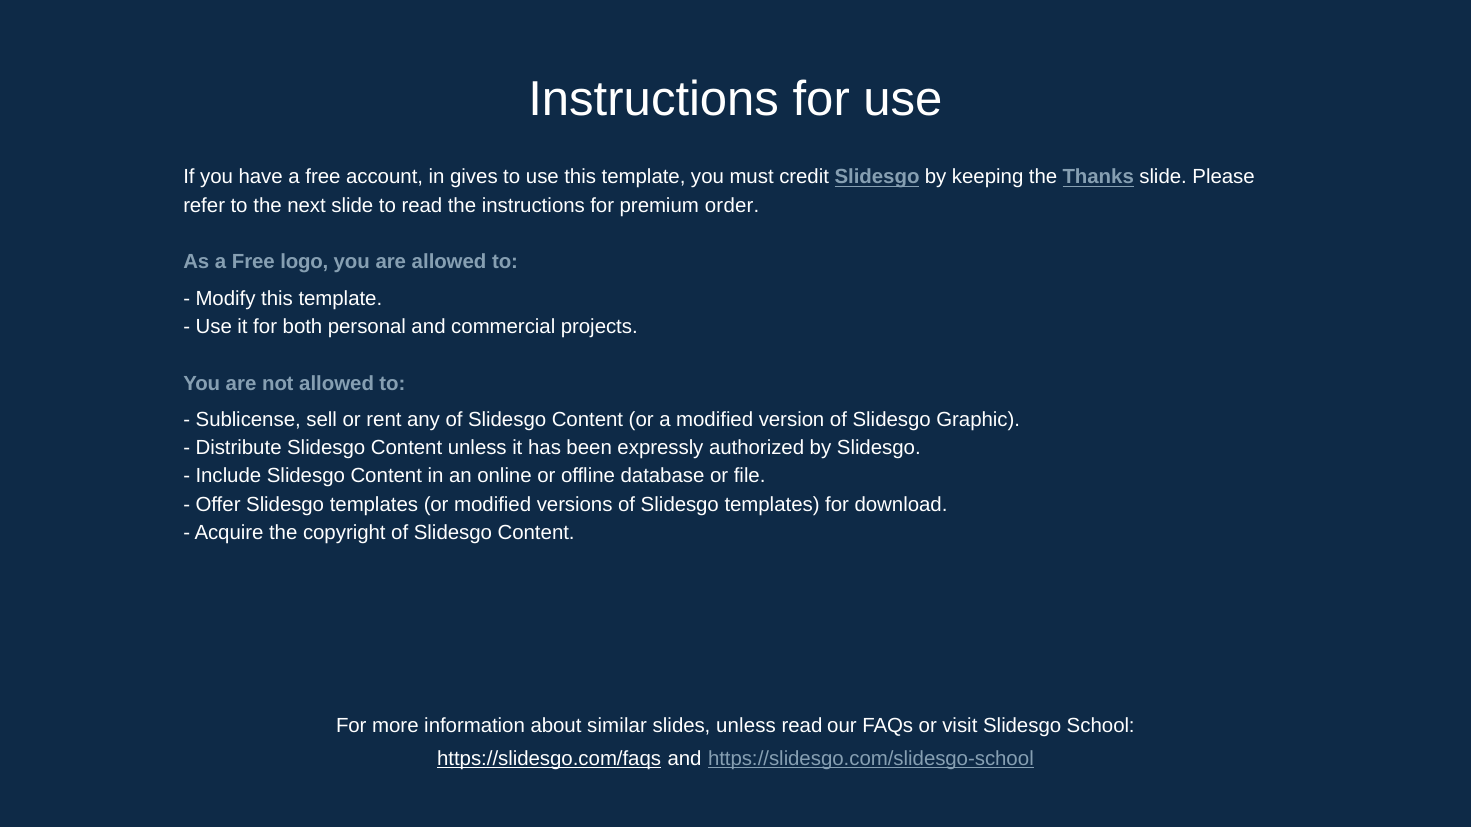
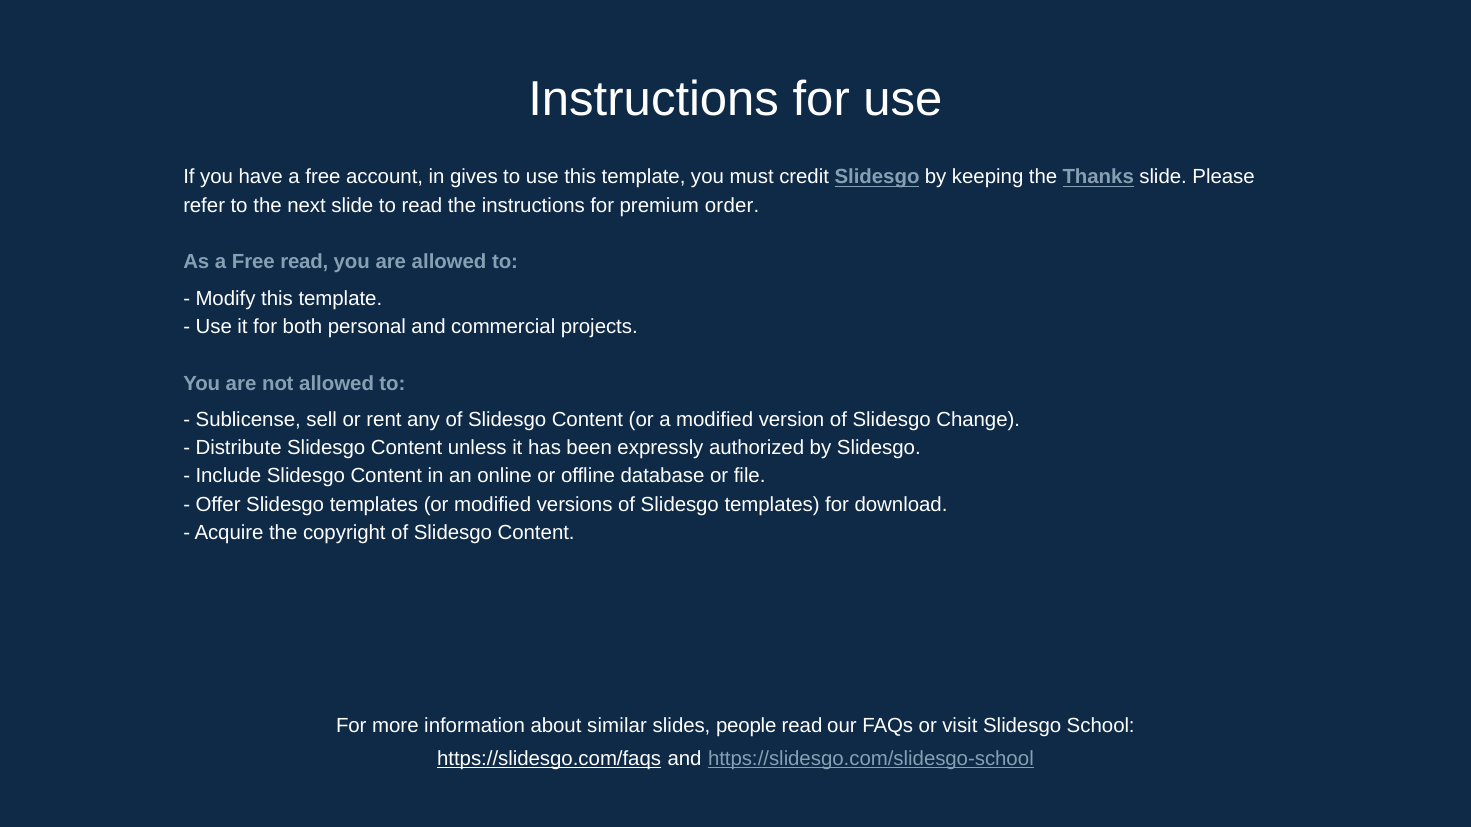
Free logo: logo -> read
Graphic: Graphic -> Change
slides unless: unless -> people
